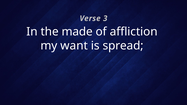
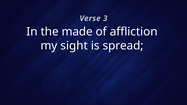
want: want -> sight
